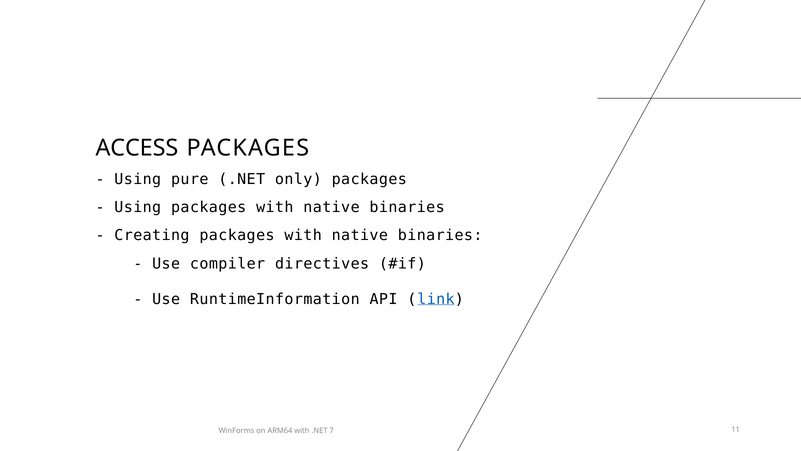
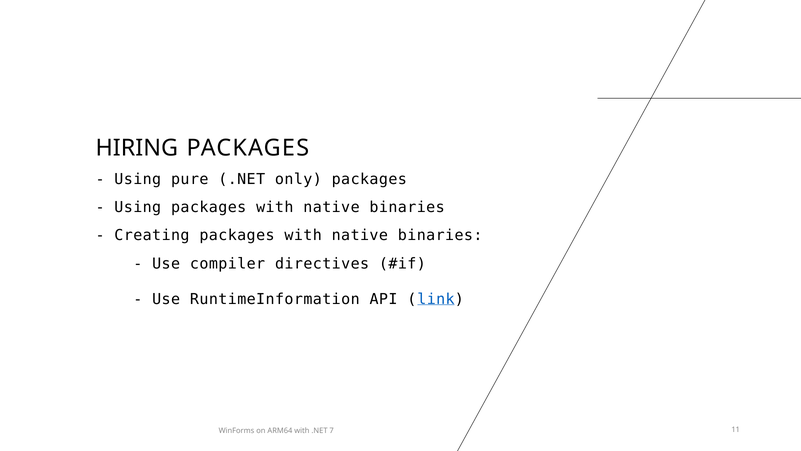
ACCESS: ACCESS -> HIRING
